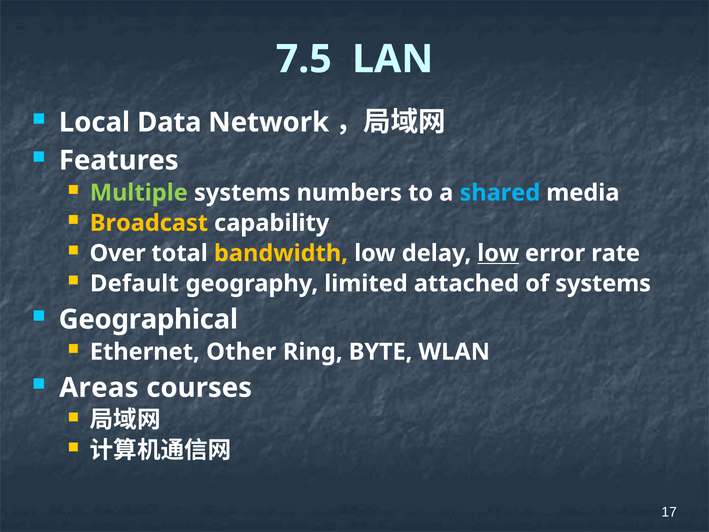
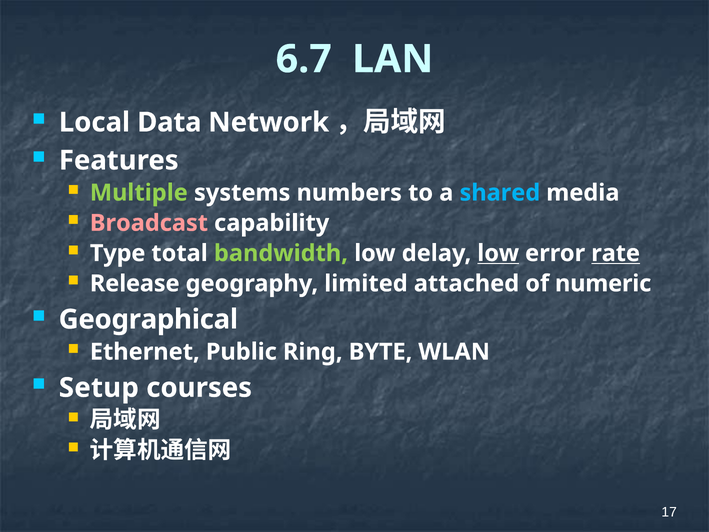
7.5: 7.5 -> 6.7
Broadcast colour: yellow -> pink
Over: Over -> Type
bandwidth colour: yellow -> light green
rate underline: none -> present
Default: Default -> Release
of systems: systems -> numeric
Other: Other -> Public
Areas: Areas -> Setup
